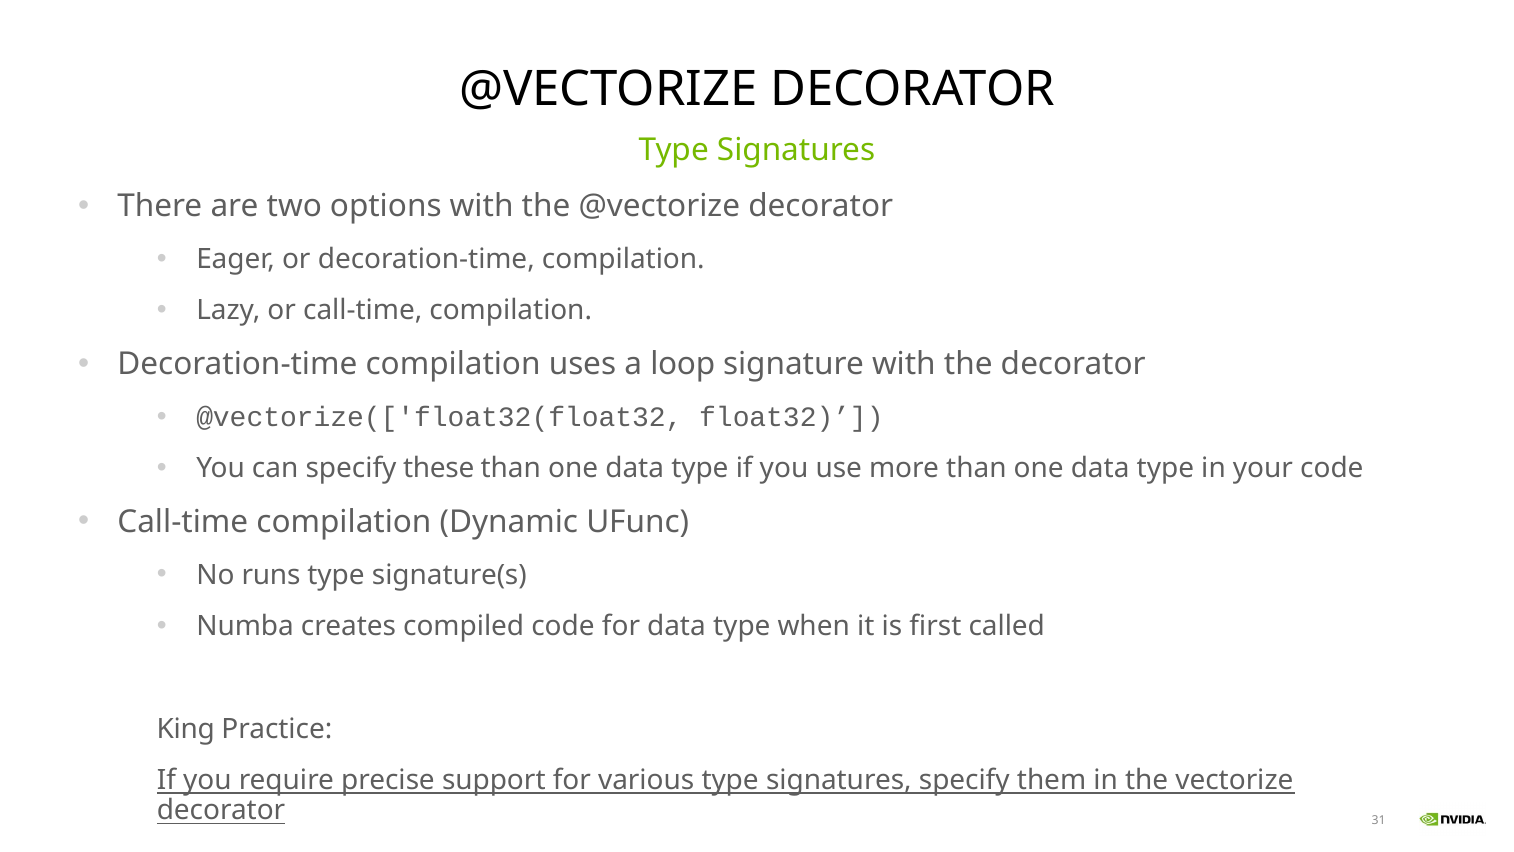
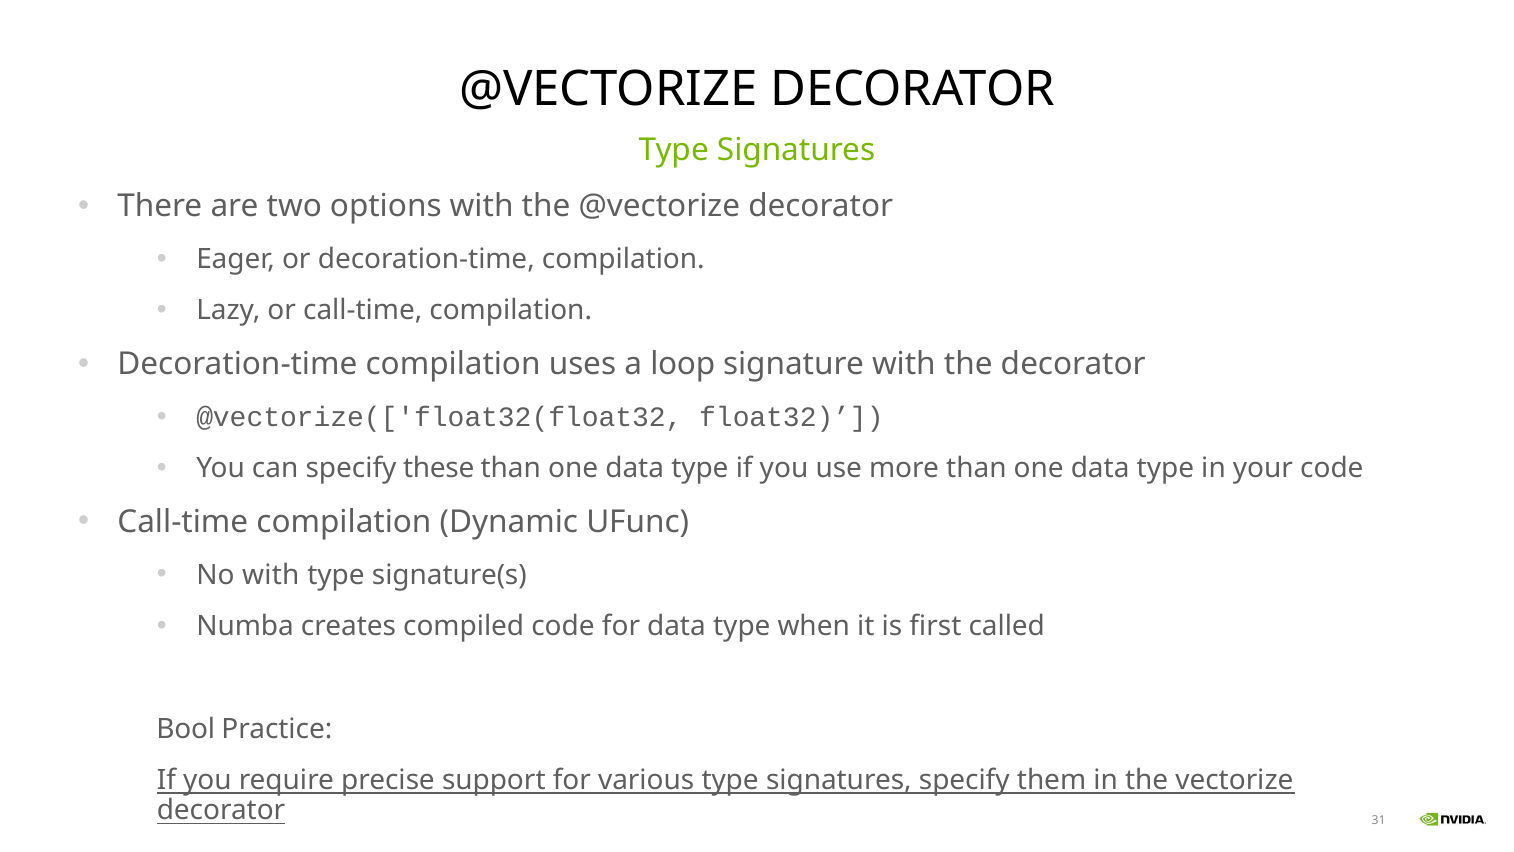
No runs: runs -> with
King: King -> Bool
